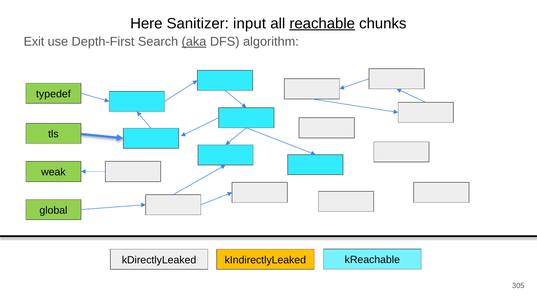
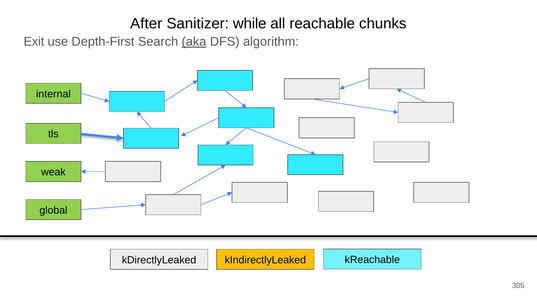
Here: Here -> After
input: input -> while
reachable underline: present -> none
typedef: typedef -> internal
